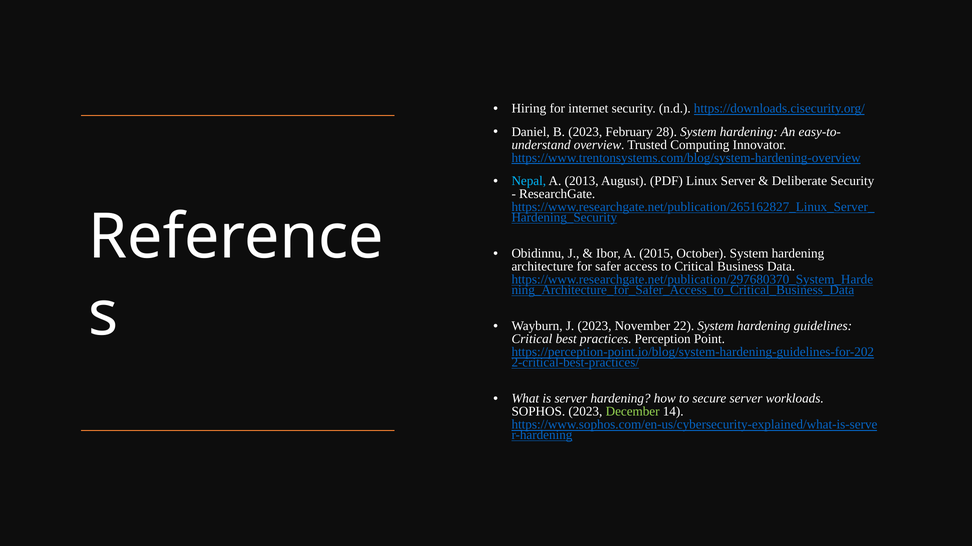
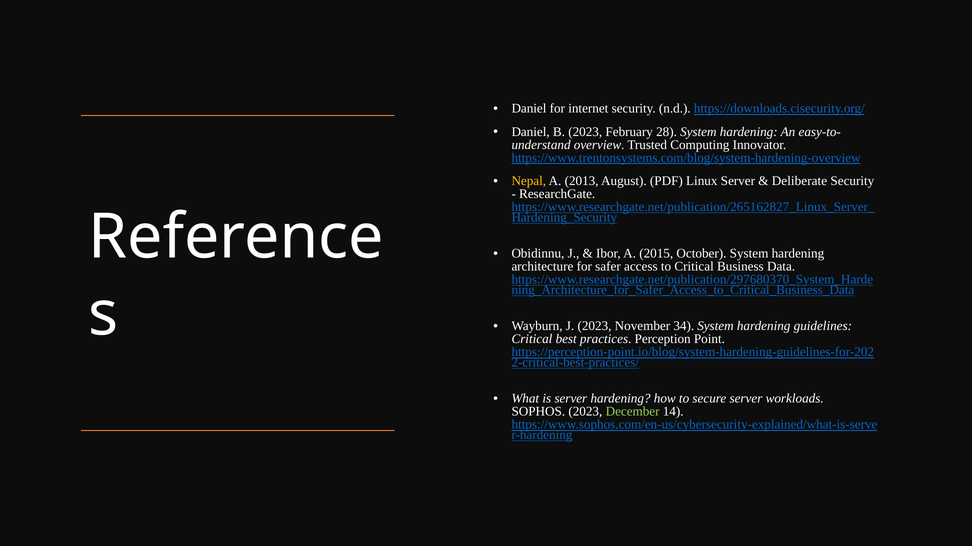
Hiring at (529, 109): Hiring -> Daniel
Nepal colour: light blue -> yellow
22: 22 -> 34
